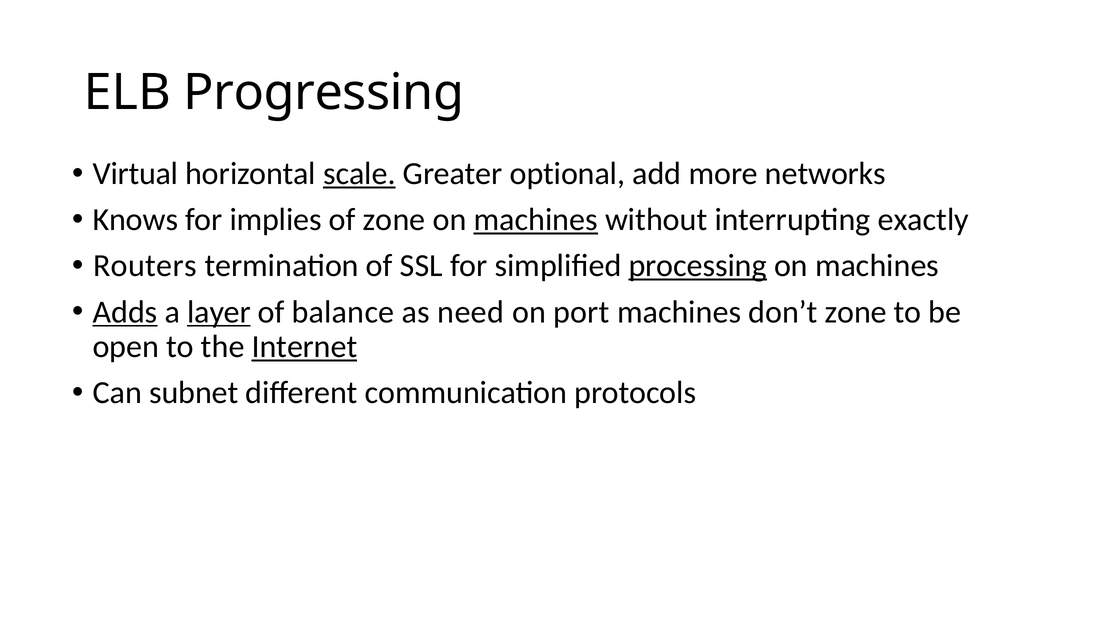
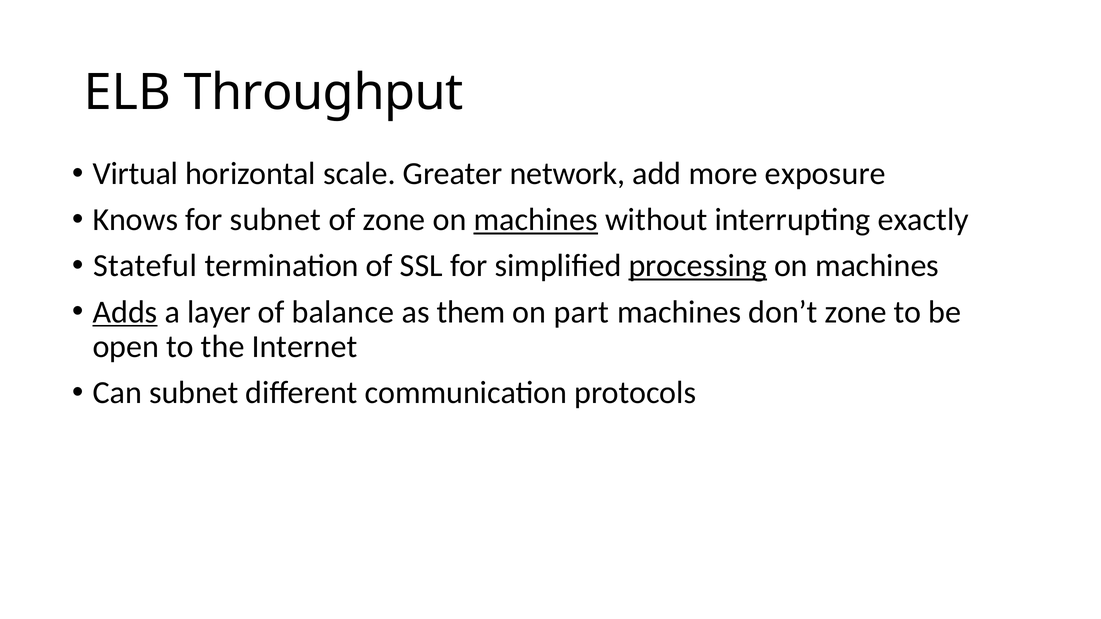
Progressing: Progressing -> Throughput
scale underline: present -> none
optional: optional -> network
networks: networks -> exposure
for implies: implies -> subnet
Routers: Routers -> Stateful
layer underline: present -> none
need: need -> them
port: port -> part
Internet underline: present -> none
